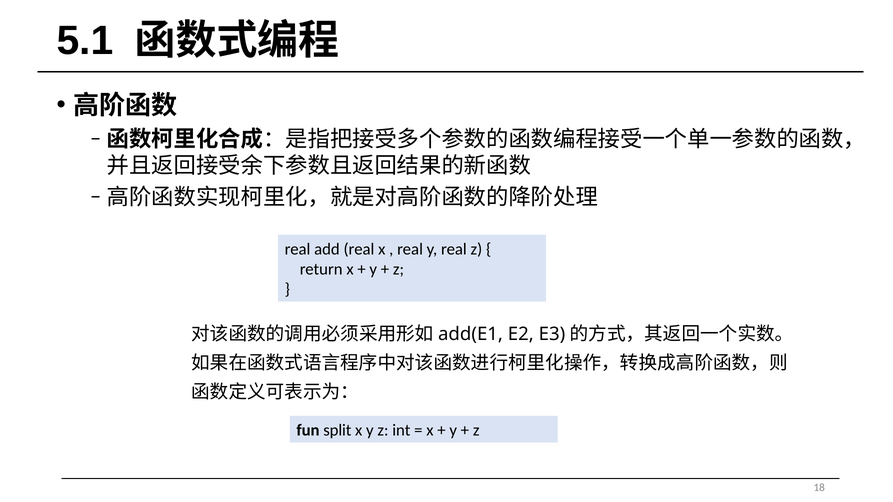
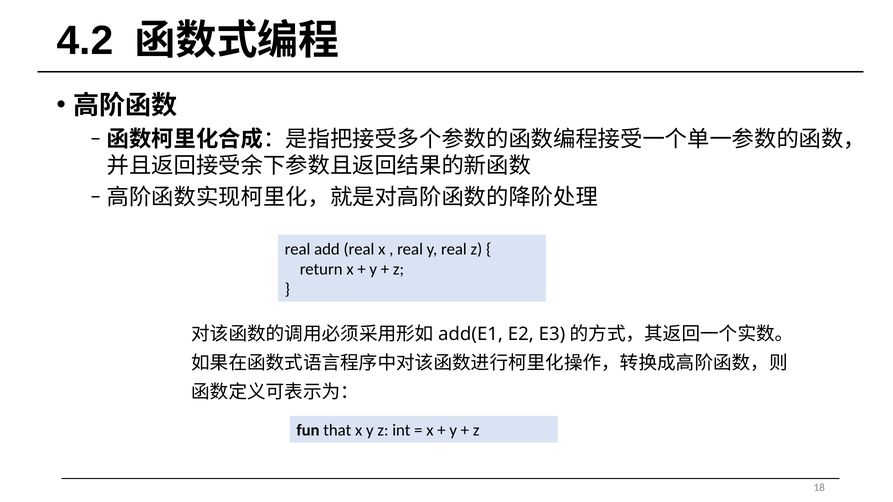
5.1: 5.1 -> 4.2
split: split -> that
